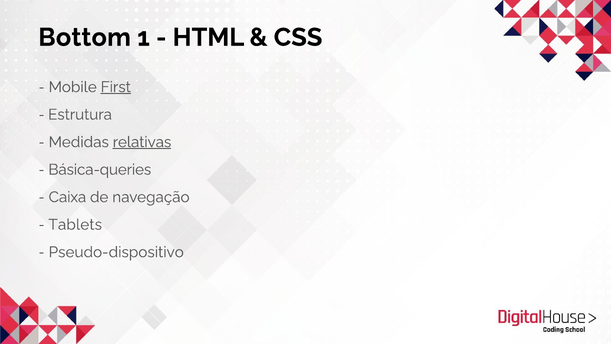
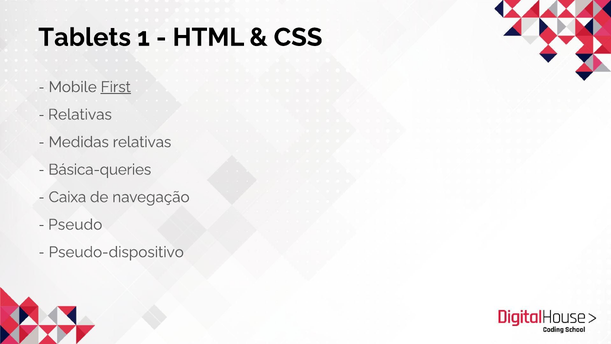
Bottom: Bottom -> Tablets
Estrutura at (80, 114): Estrutura -> Relativas
relativas at (142, 142) underline: present -> none
Tablets: Tablets -> Pseudo
